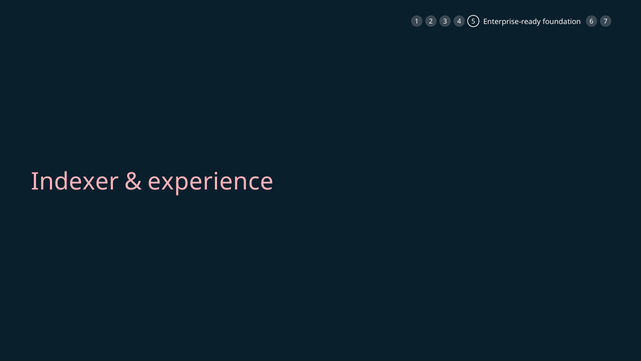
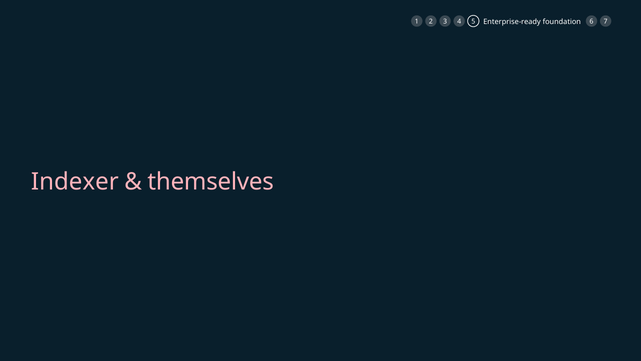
experience: experience -> themselves
